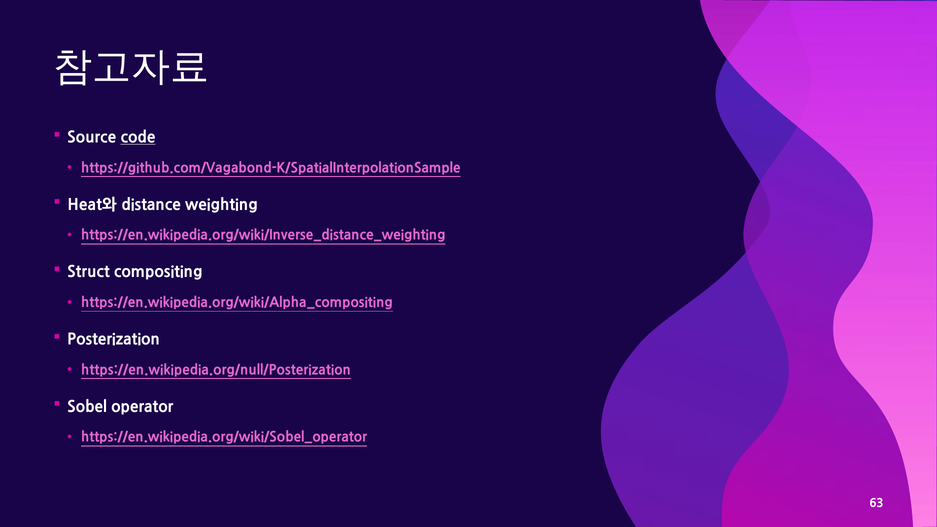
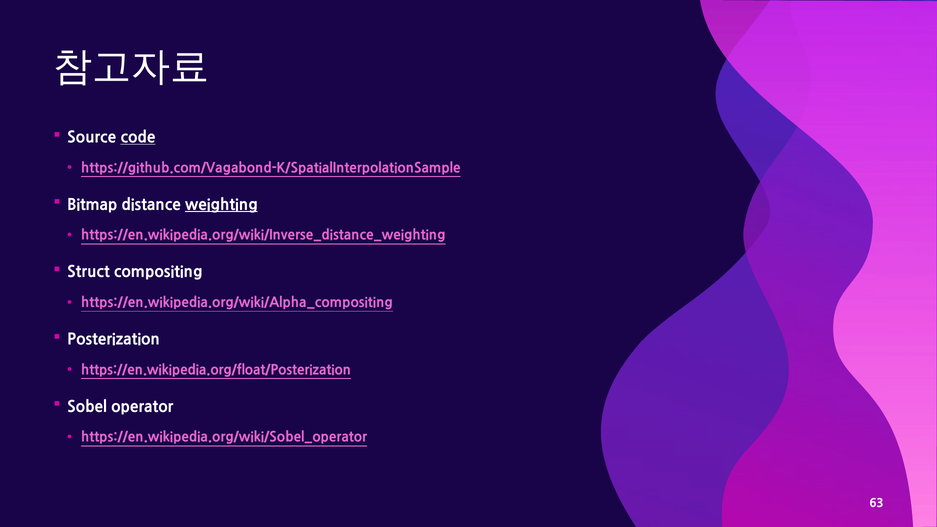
Heat와: Heat와 -> Bitmap
weighting underline: none -> present
https://en.wikipedia.org/null/Posterization: https://en.wikipedia.org/null/Posterization -> https://en.wikipedia.org/float/Posterization
